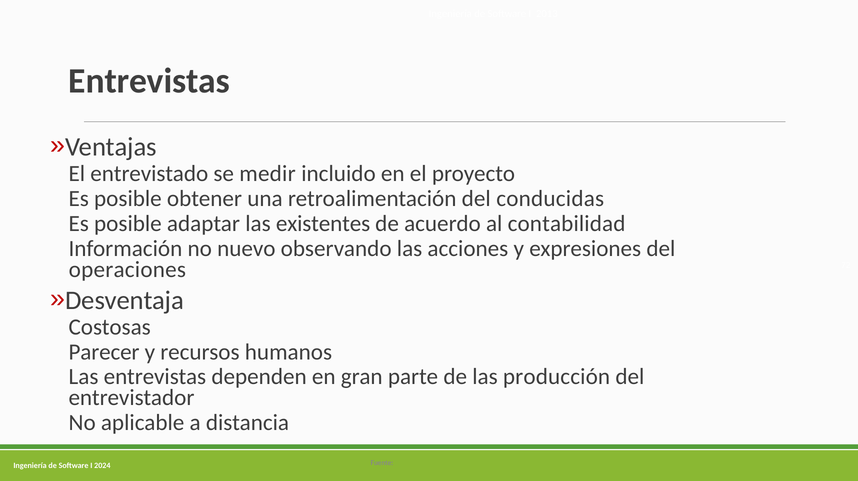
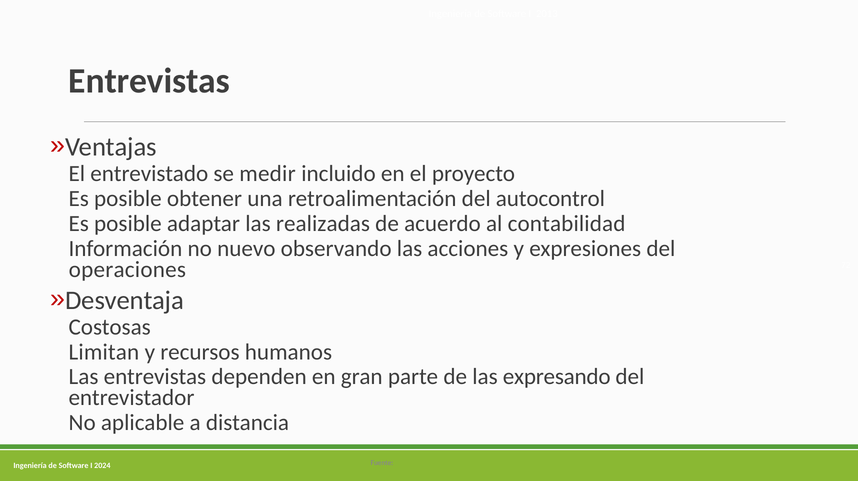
conducidas: conducidas -> autocontrol
existentes: existentes -> realizadas
Parecer: Parecer -> Limitan
producción: producción -> expresando
